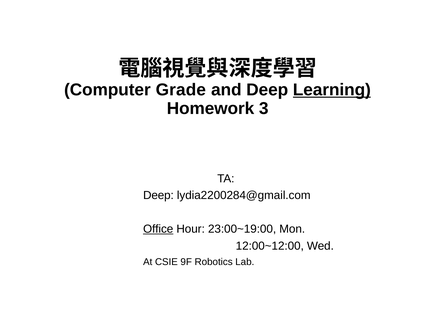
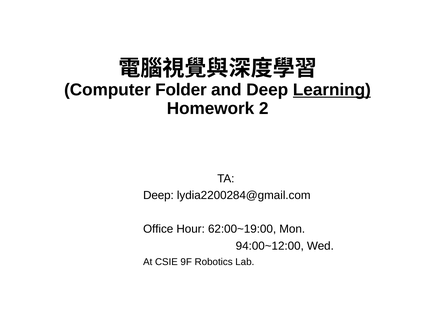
Grade: Grade -> Folder
3: 3 -> 2
Office underline: present -> none
23:00~19:00: 23:00~19:00 -> 62:00~19:00
12:00~12:00: 12:00~12:00 -> 94:00~12:00
